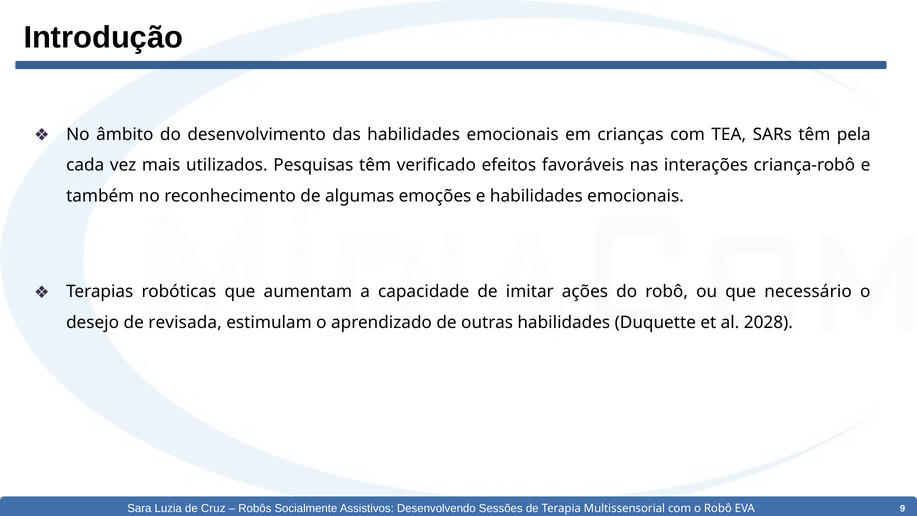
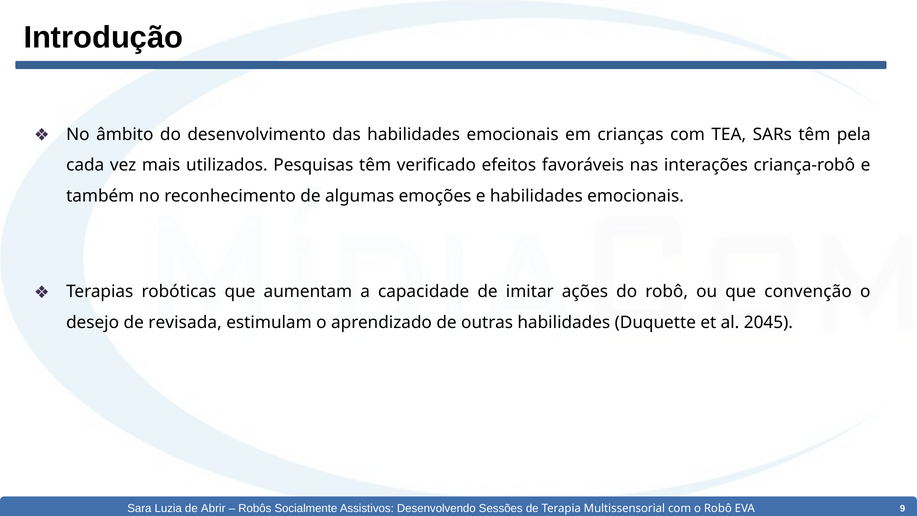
necessário: necessário -> convenção
2028: 2028 -> 2045
Cruz: Cruz -> Abrir
